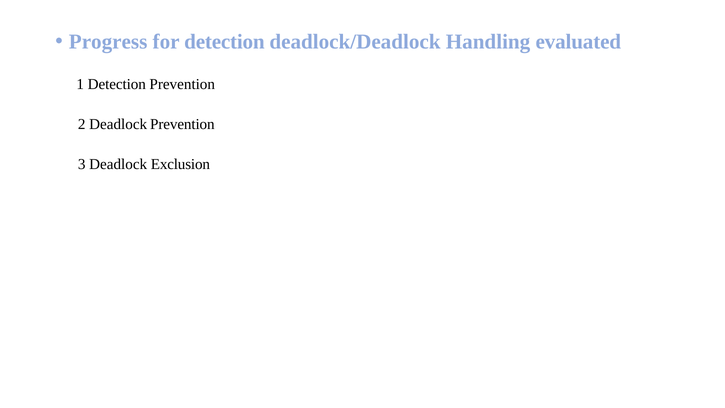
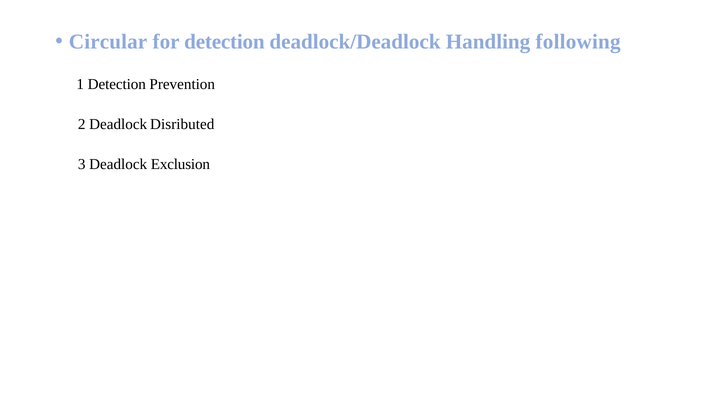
Progress: Progress -> Circular
evaluated: evaluated -> following
Deadlock Prevention: Prevention -> Disributed
